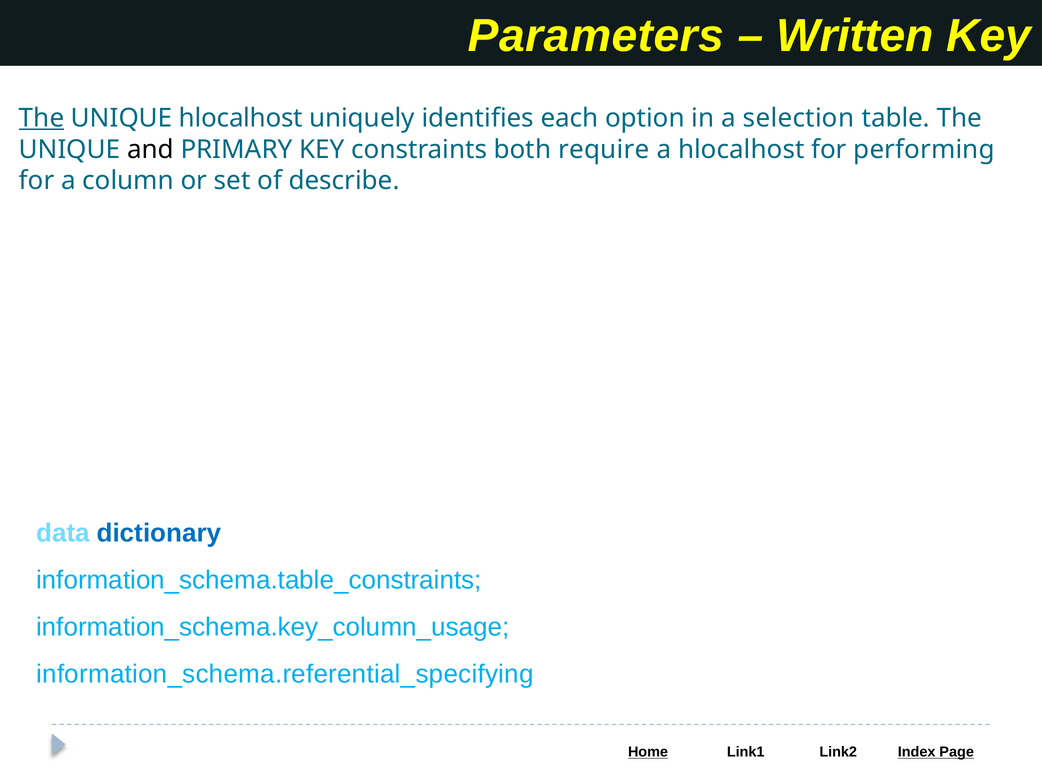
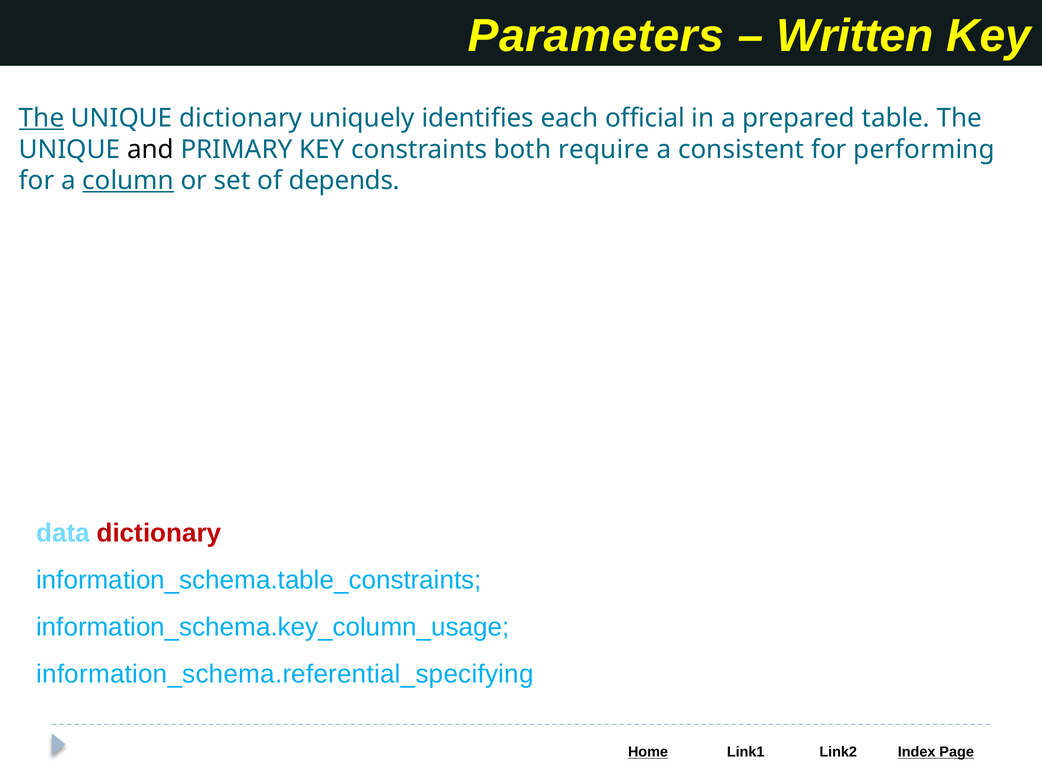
UNIQUE hlocalhost: hlocalhost -> dictionary
option: option -> official
selection: selection -> prepared
a hlocalhost: hlocalhost -> consistent
column underline: none -> present
describe: describe -> depends
dictionary at (159, 533) colour: blue -> red
